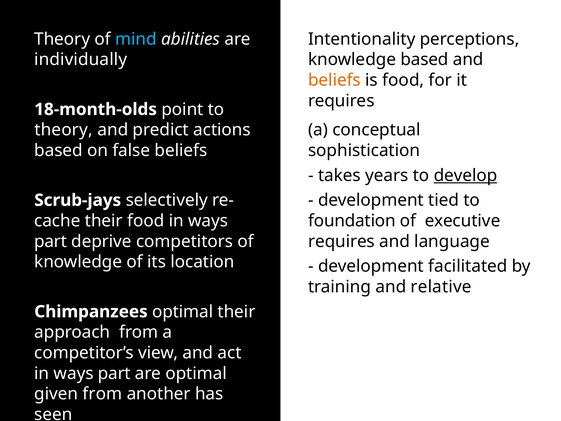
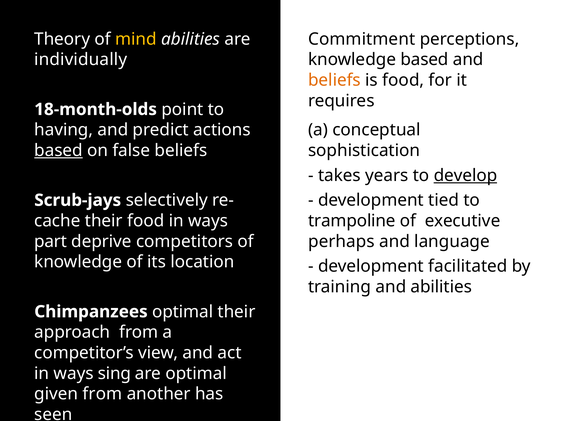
mind colour: light blue -> yellow
Intentionality: Intentionality -> Commitment
theory at (64, 130): theory -> having
based at (59, 150) underline: none -> present
foundation: foundation -> trampoline
requires at (341, 241): requires -> perhaps
and relative: relative -> abilities
part at (114, 373): part -> sing
